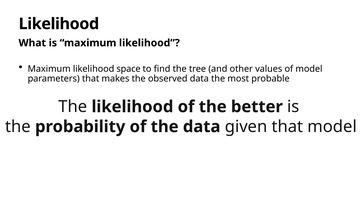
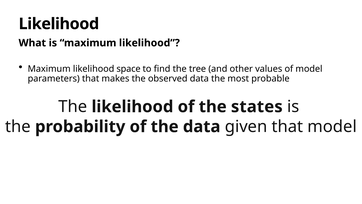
better: better -> states
